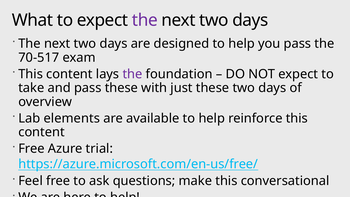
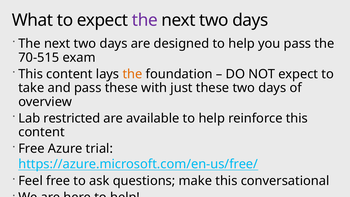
70-517: 70-517 -> 70-515
the at (132, 74) colour: purple -> orange
elements: elements -> restricted
